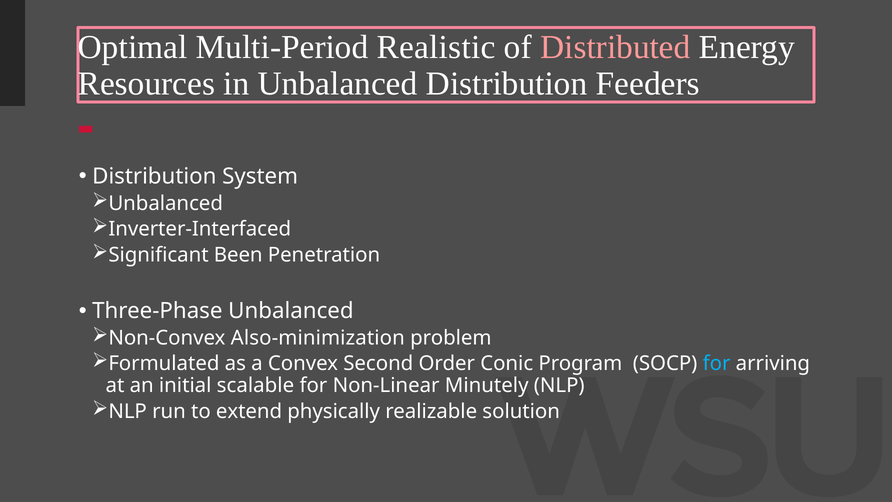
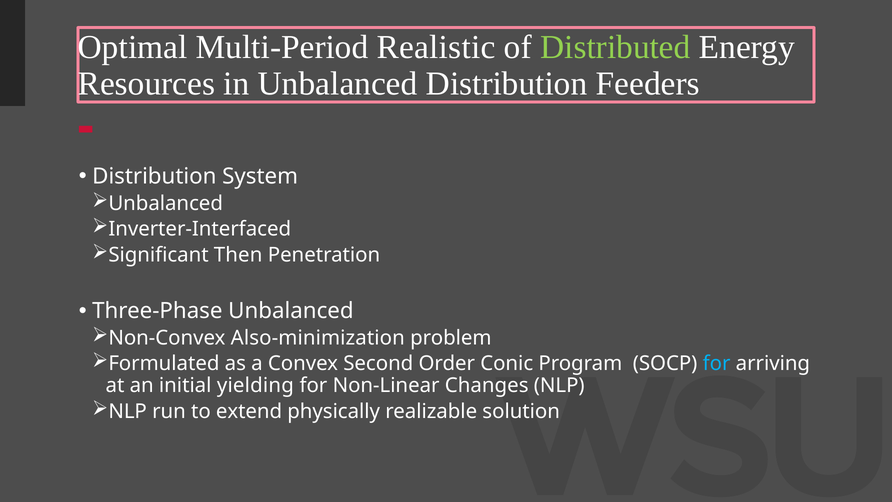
Distributed colour: pink -> light green
Been: Been -> Then
scalable: scalable -> yielding
Minutely: Minutely -> Changes
